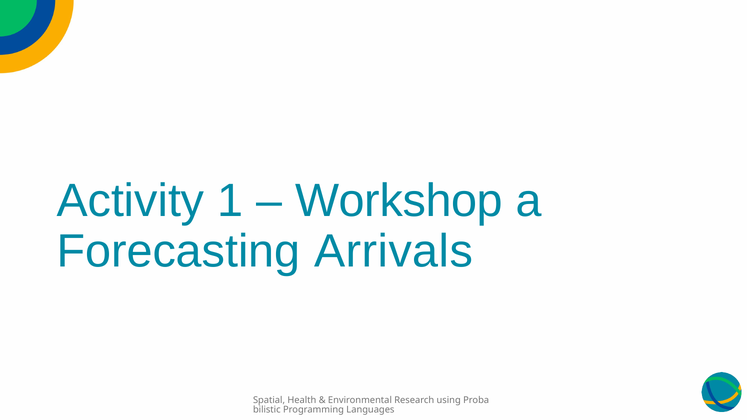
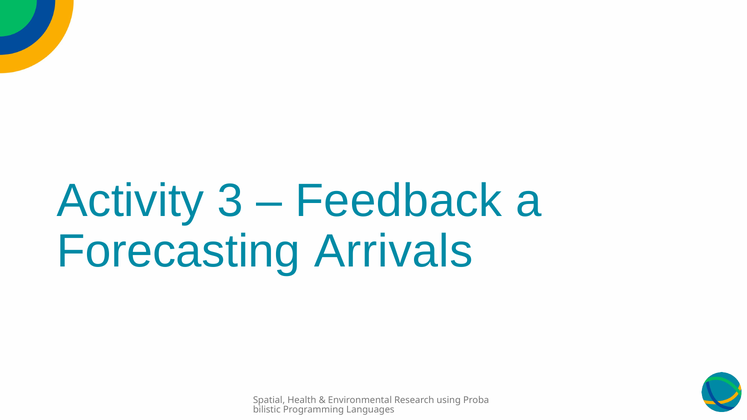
1: 1 -> 3
Workshop: Workshop -> Feedback
